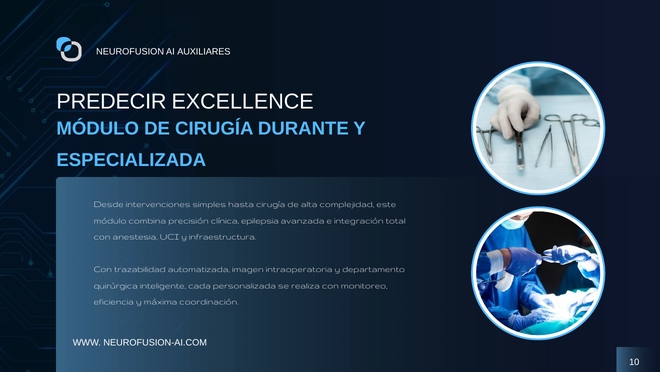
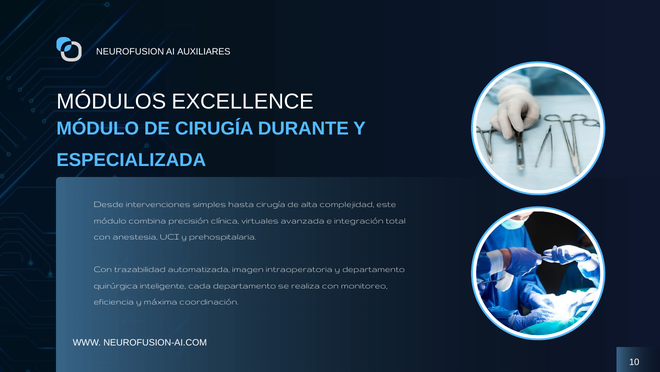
PREDECIR: PREDECIR -> MÓDULOS
epilepsia: epilepsia -> virtuales
infraestructura: infraestructura -> prehospitalaria
cada personalizada: personalizada -> departamento
